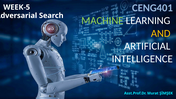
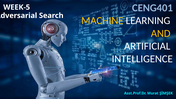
MACHINE colour: light green -> yellow
